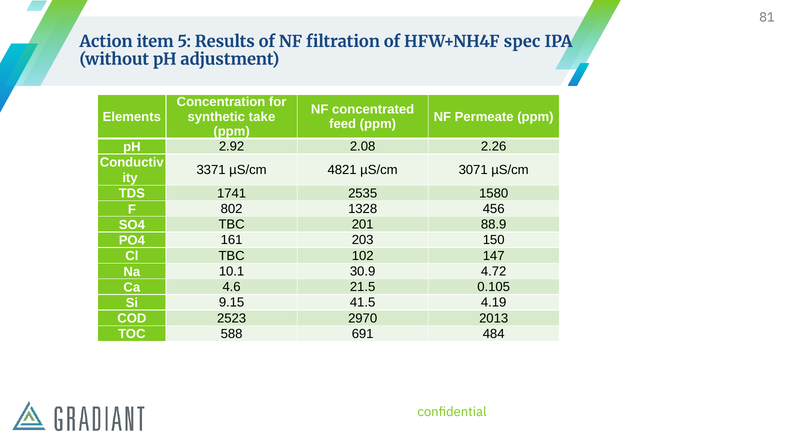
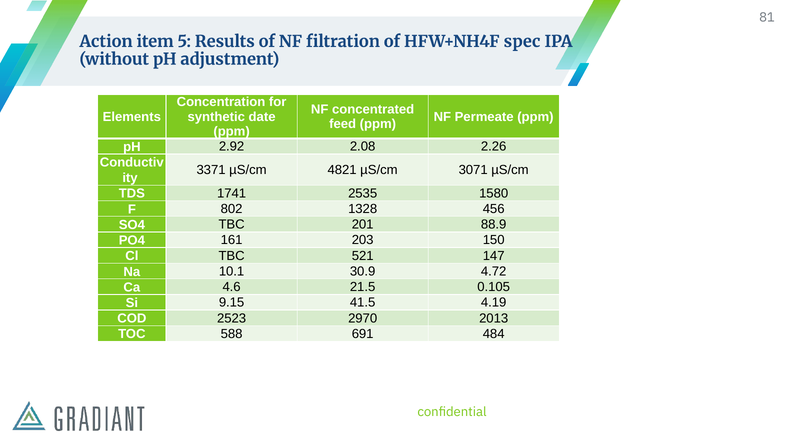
take: take -> date
102: 102 -> 521
